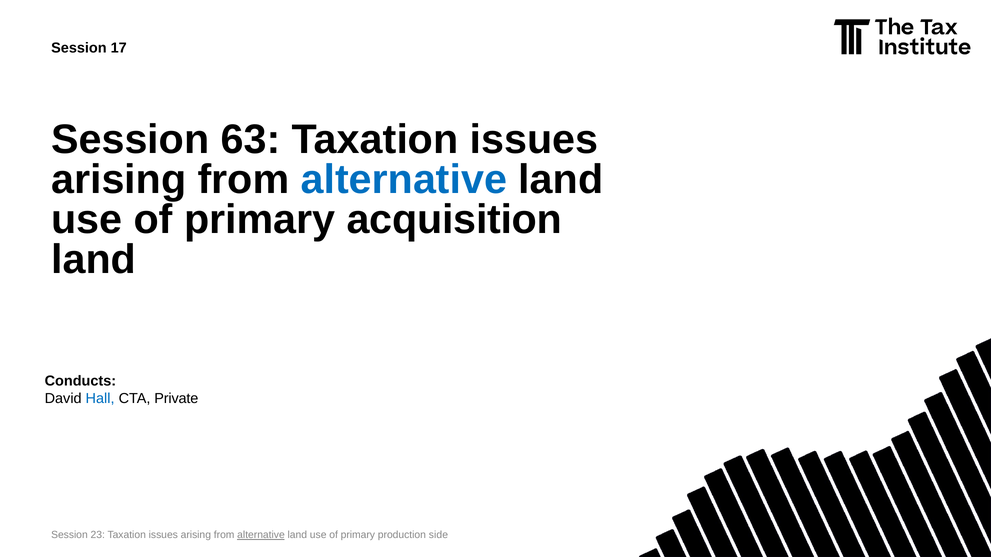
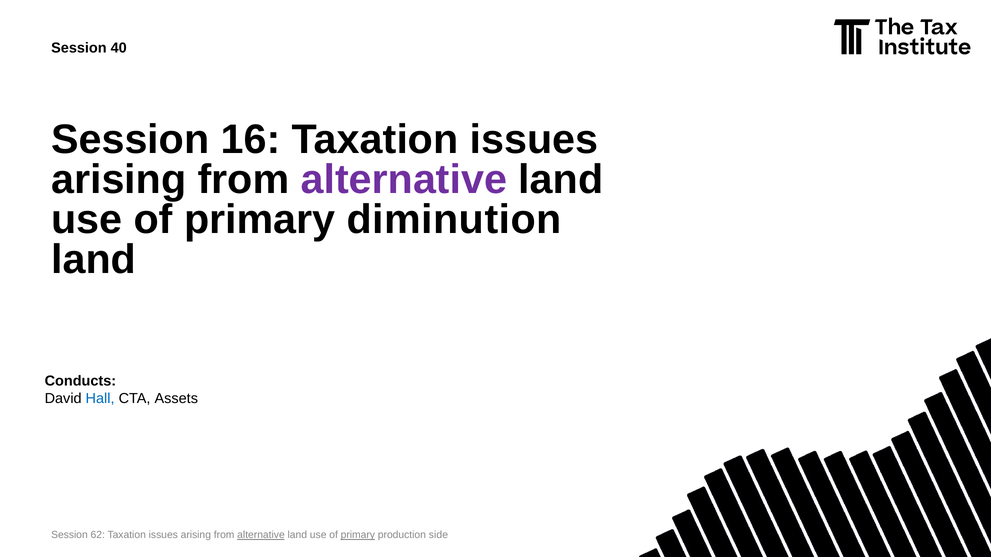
17: 17 -> 40
63: 63 -> 16
alternative at (404, 180) colour: blue -> purple
acquisition: acquisition -> diminution
Private: Private -> Assets
23: 23 -> 62
primary at (358, 535) underline: none -> present
